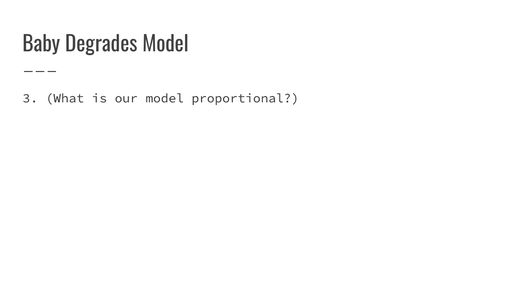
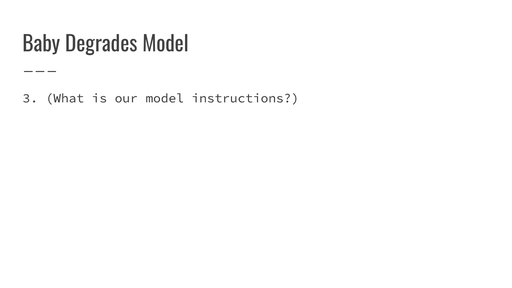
proportional: proportional -> instructions
